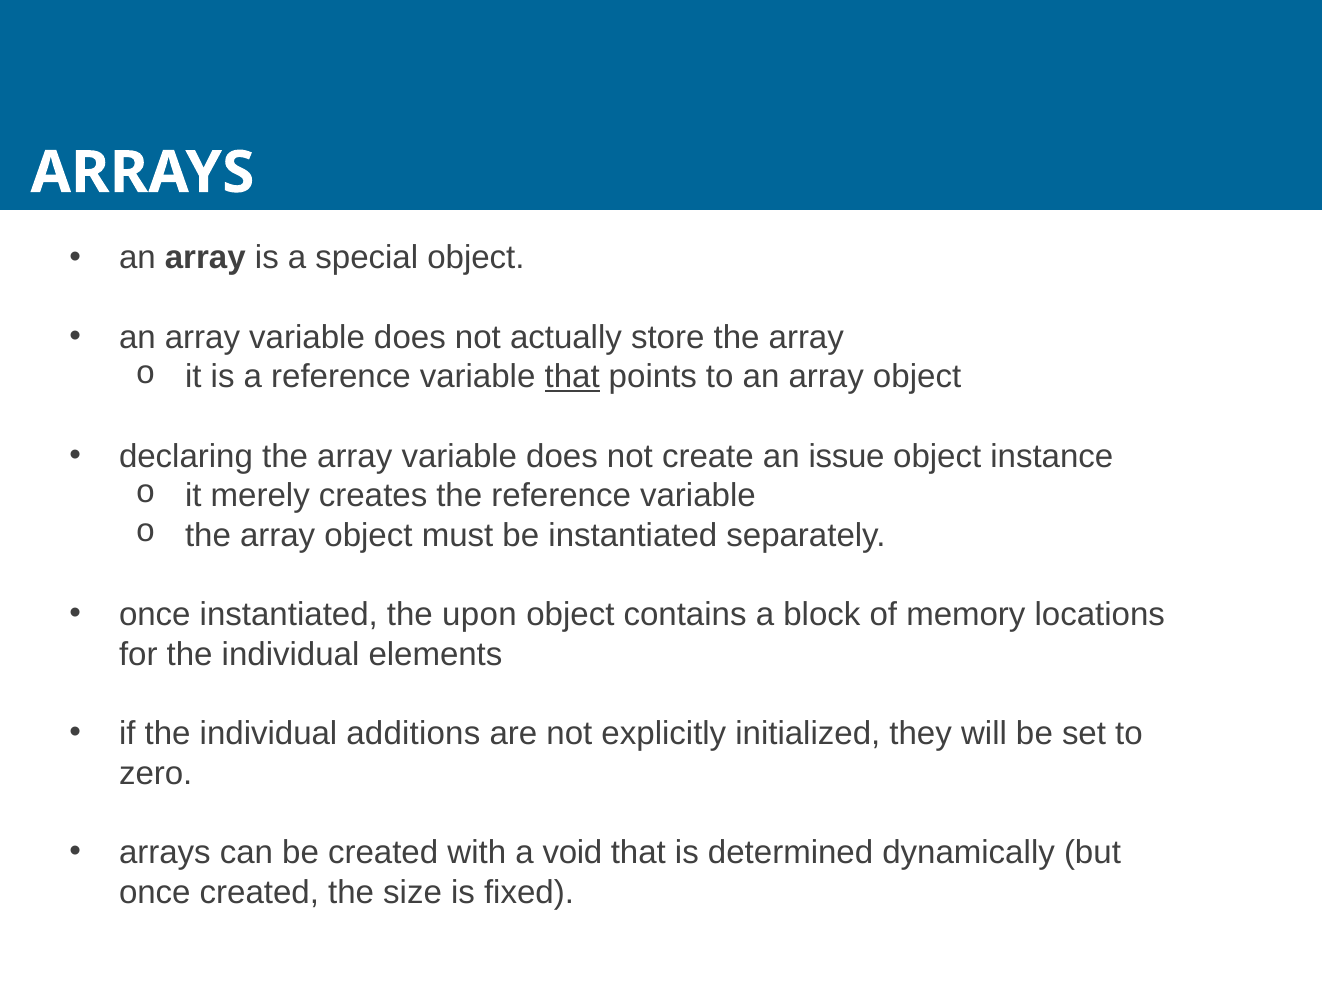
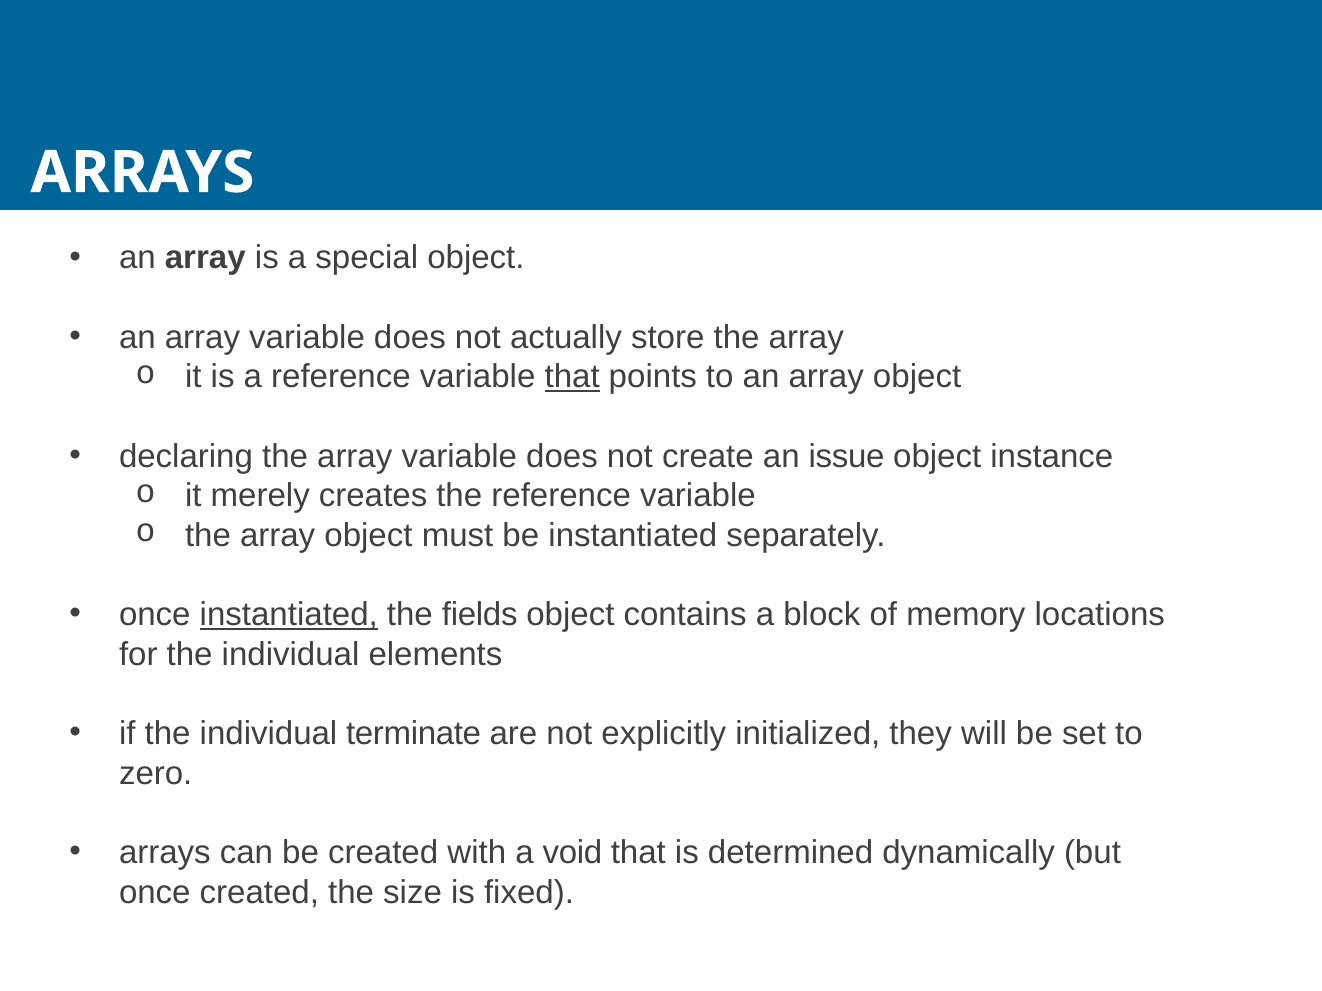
instantiated at (289, 615) underline: none -> present
upon: upon -> fields
additions: additions -> terminate
